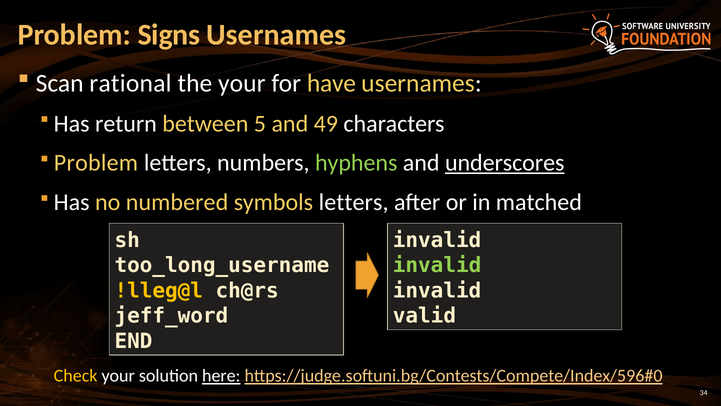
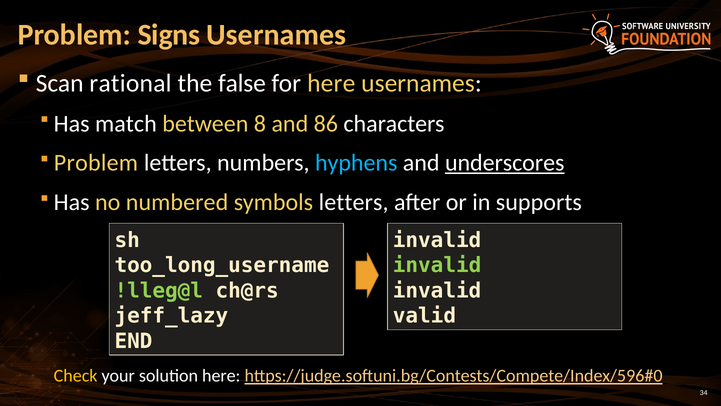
the your: your -> false
for have: have -> here
return: return -> match
5: 5 -> 8
49: 49 -> 86
hyphens colour: light green -> light blue
matched: matched -> supports
!lleg@l colour: yellow -> light green
jeff_word: jeff_word -> jeff_lazy
here at (221, 376) underline: present -> none
